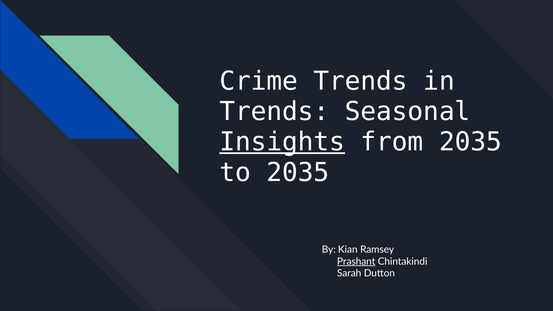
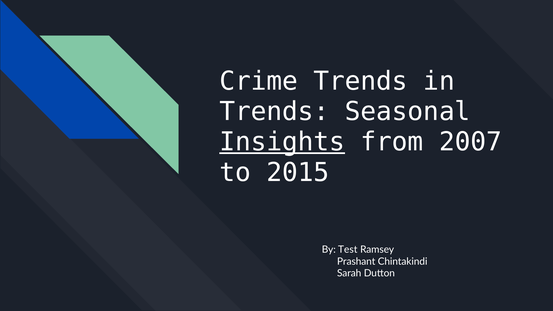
from 2035: 2035 -> 2007
to 2035: 2035 -> 2015
Kian: Kian -> Test
Prashant underline: present -> none
